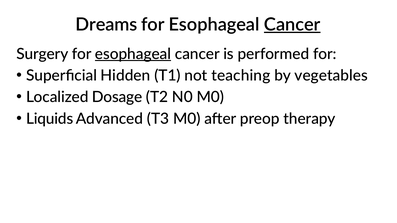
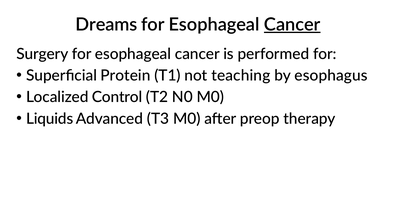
esophageal at (133, 54) underline: present -> none
Hidden: Hidden -> Protein
vegetables: vegetables -> esophagus
Dosage: Dosage -> Control
